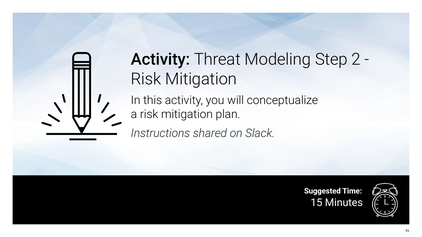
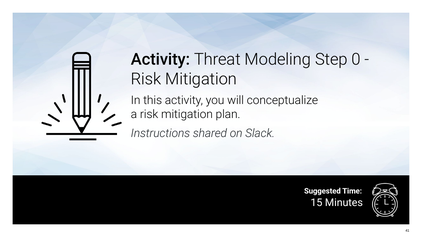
2: 2 -> 0
